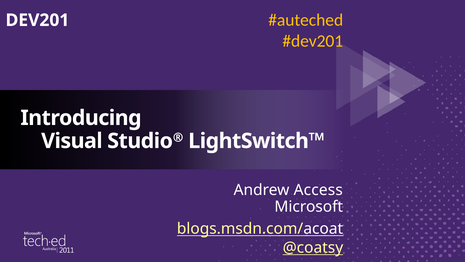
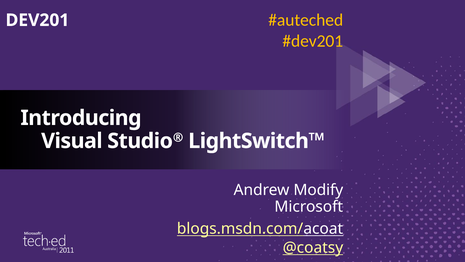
Access: Access -> Modify
